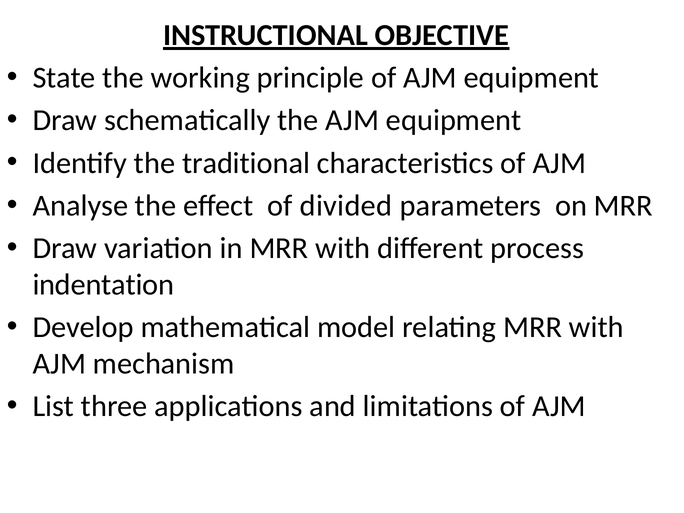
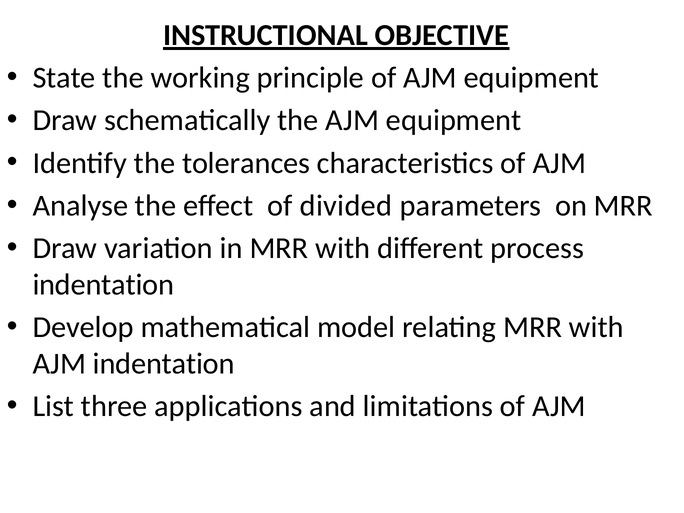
traditional: traditional -> tolerances
AJM mechanism: mechanism -> indentation
